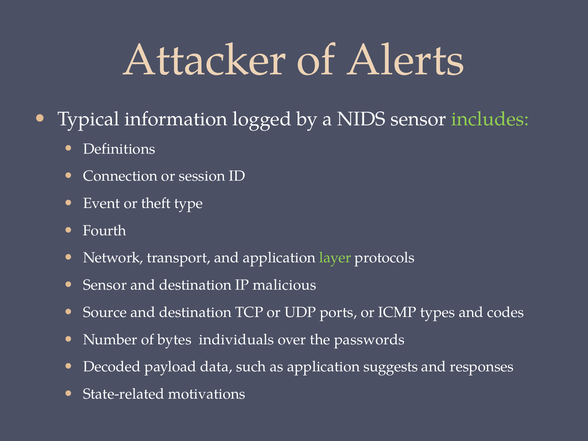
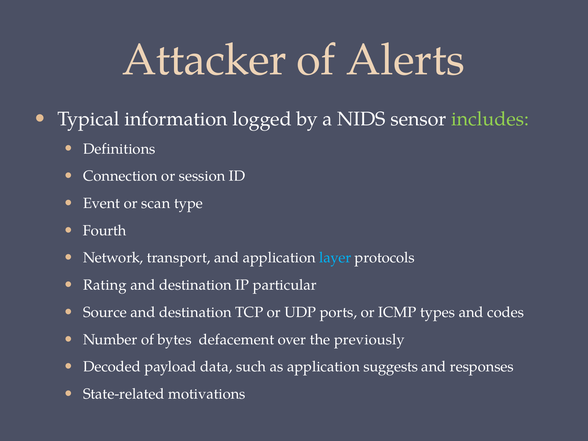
theft: theft -> scan
layer colour: light green -> light blue
Sensor at (105, 285): Sensor -> Rating
malicious: malicious -> particular
individuals: individuals -> defacement
passwords: passwords -> previously
